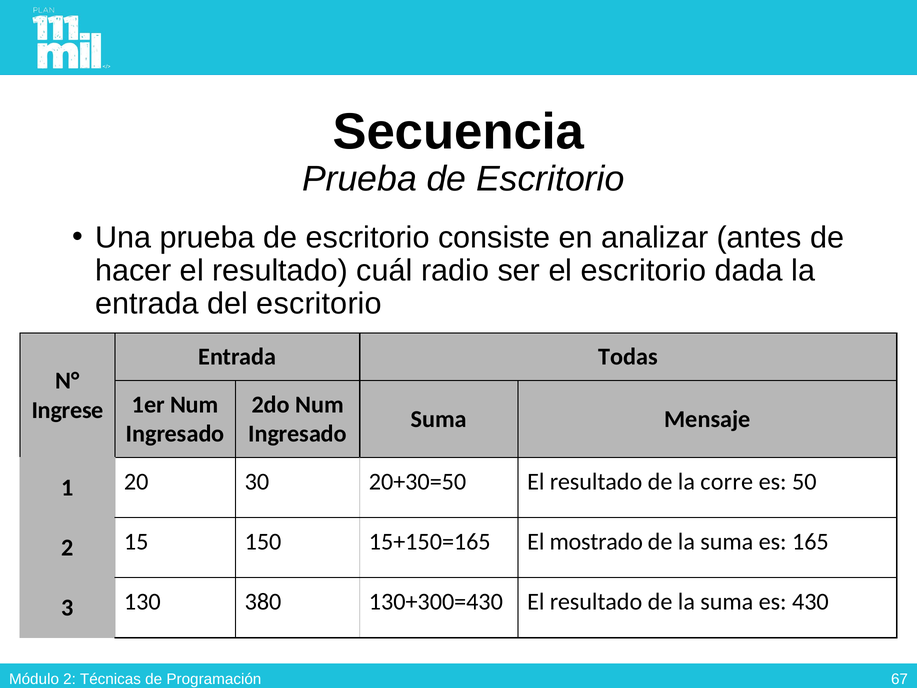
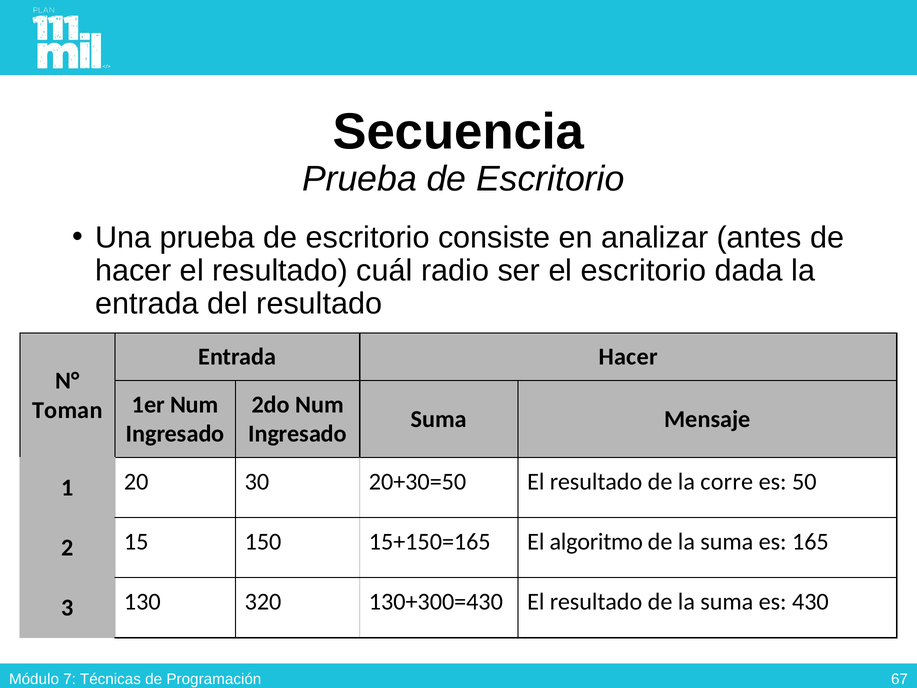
del escritorio: escritorio -> resultado
Entrada Todas: Todas -> Hacer
Ingrese: Ingrese -> Toman
mostrado: mostrado -> algoritmo
380: 380 -> 320
Módulo 2: 2 -> 7
